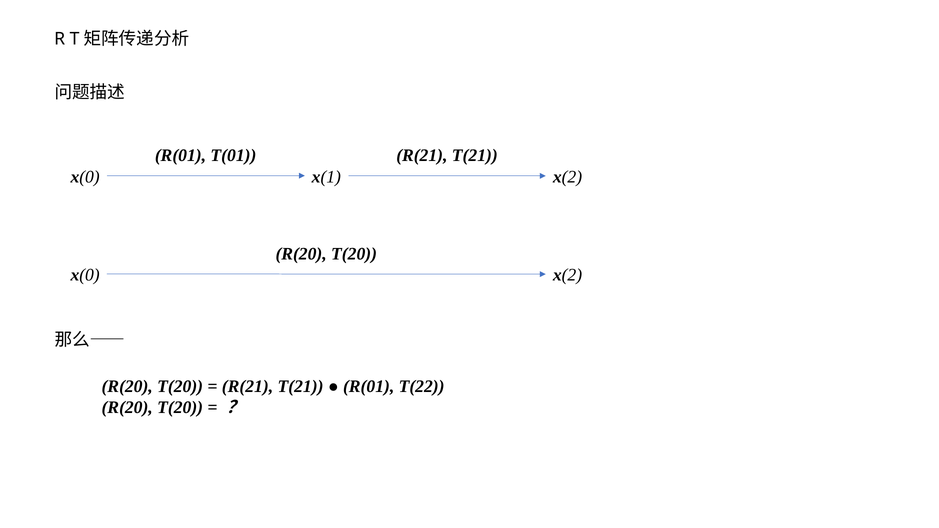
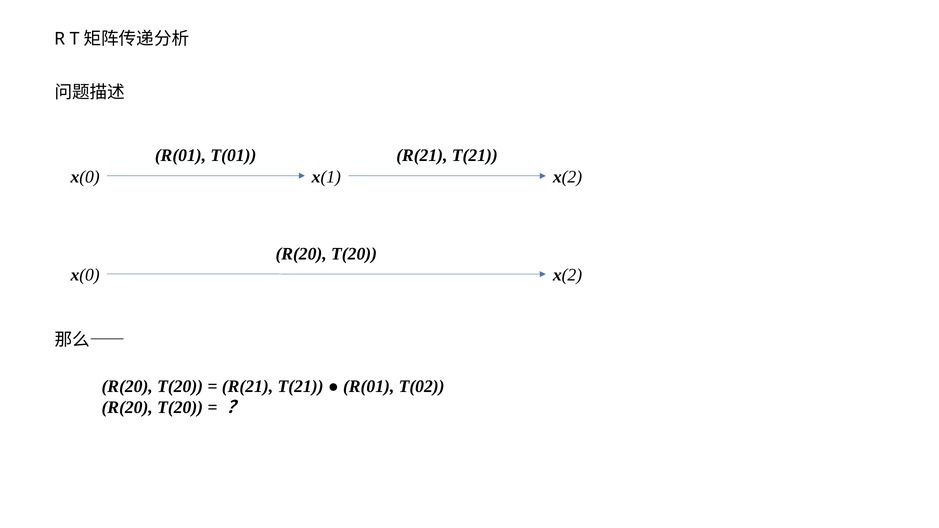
T(22: T(22 -> T(02
